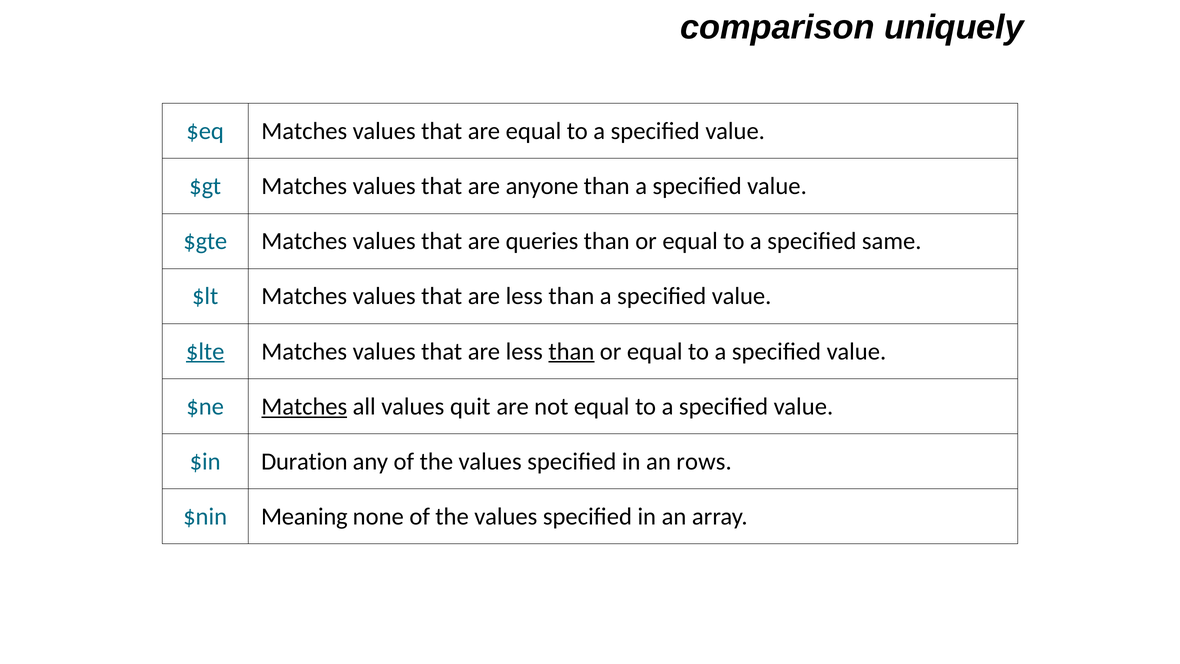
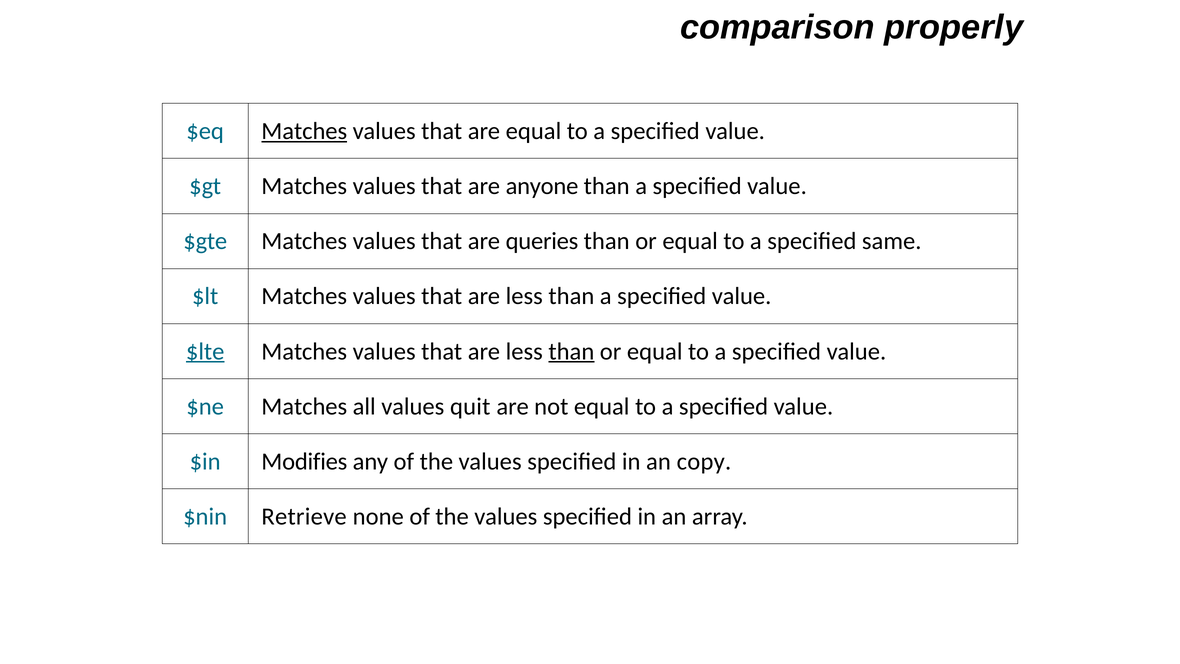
uniquely: uniquely -> properly
Matches at (304, 131) underline: none -> present
Matches at (304, 406) underline: present -> none
Duration: Duration -> Modifies
rows: rows -> copy
Meaning: Meaning -> Retrieve
